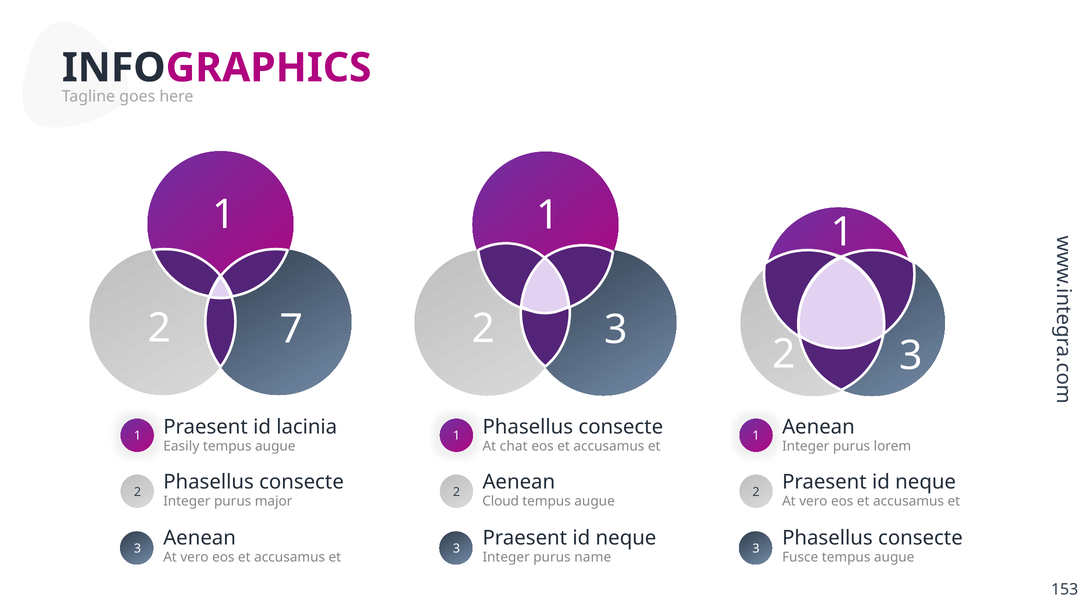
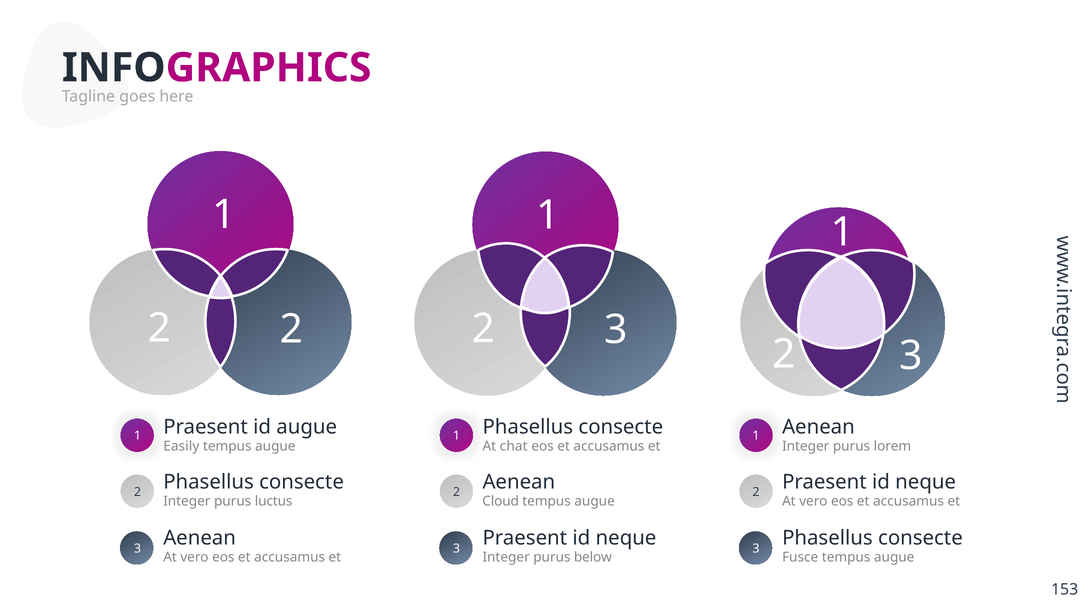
2 7: 7 -> 2
id lacinia: lacinia -> augue
major: major -> luctus
name: name -> below
